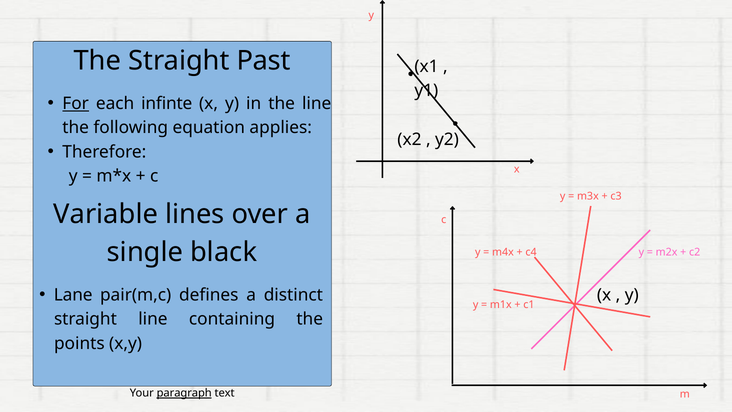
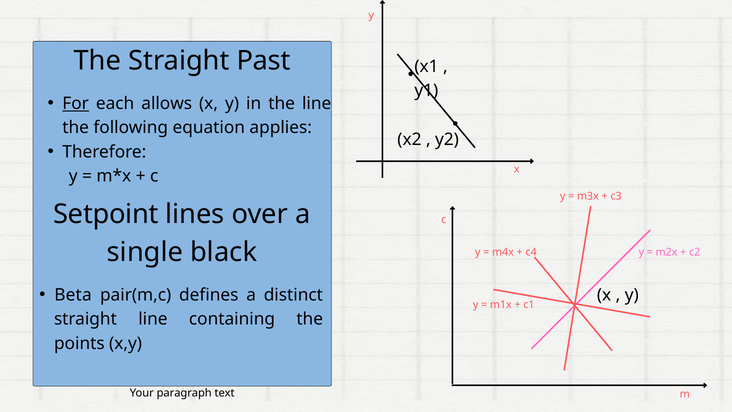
infinte: infinte -> allows
Variable: Variable -> Setpoint
Lane: Lane -> Beta
paragraph underline: present -> none
